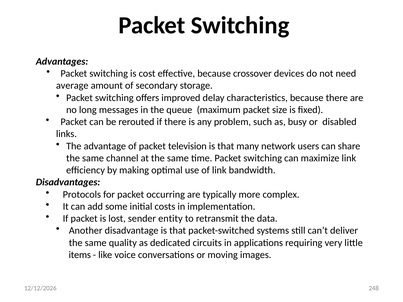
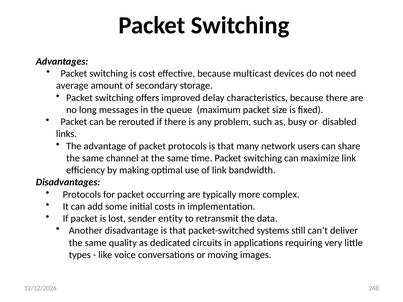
crossover: crossover -> multicast
packet television: television -> protocols
items: items -> types
